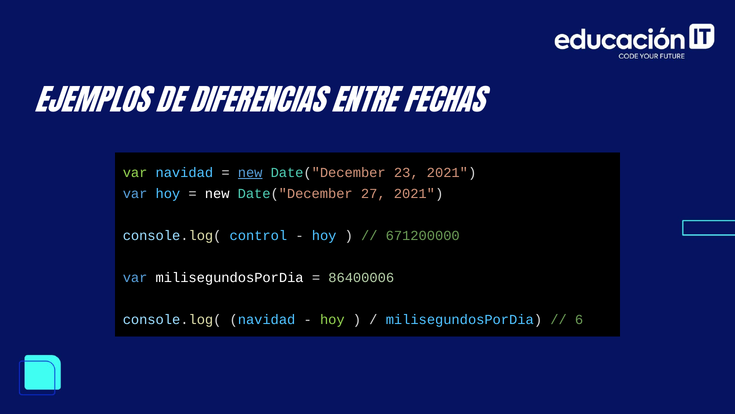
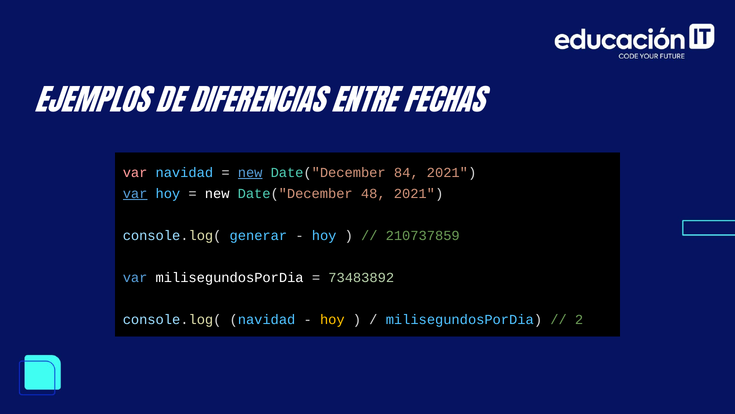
var at (135, 172) colour: light green -> pink
23: 23 -> 84
var at (135, 193) underline: none -> present
27: 27 -> 48
control: control -> generar
671200000: 671200000 -> 210737859
86400006: 86400006 -> 73483892
hoy at (332, 319) colour: light green -> yellow
6: 6 -> 2
